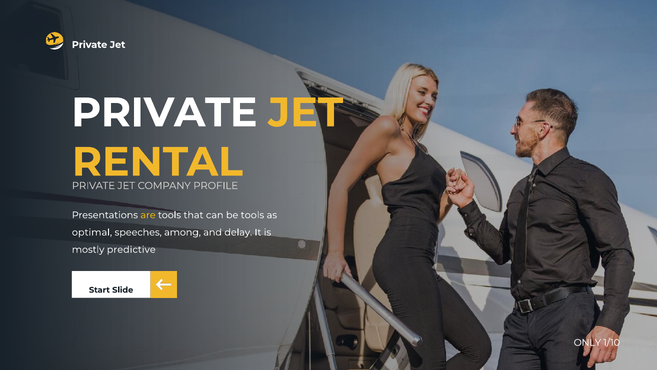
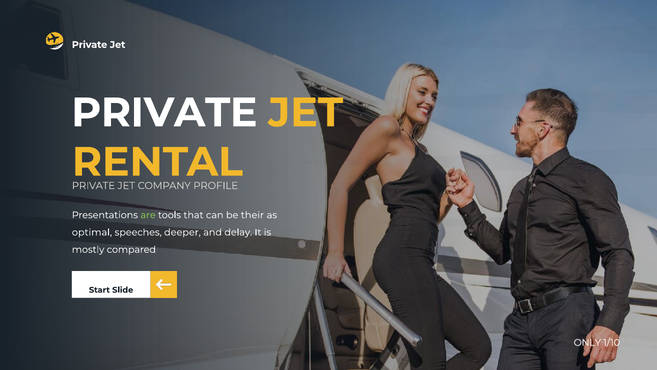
are colour: yellow -> light green
be tools: tools -> their
among: among -> deeper
predictive: predictive -> compared
